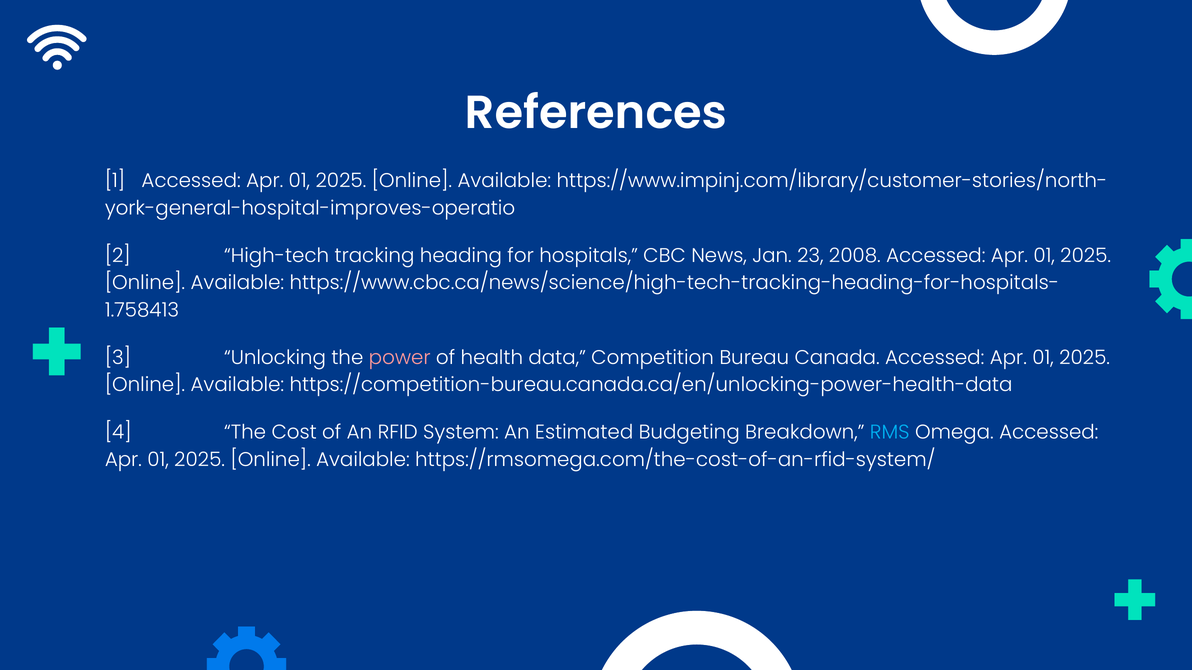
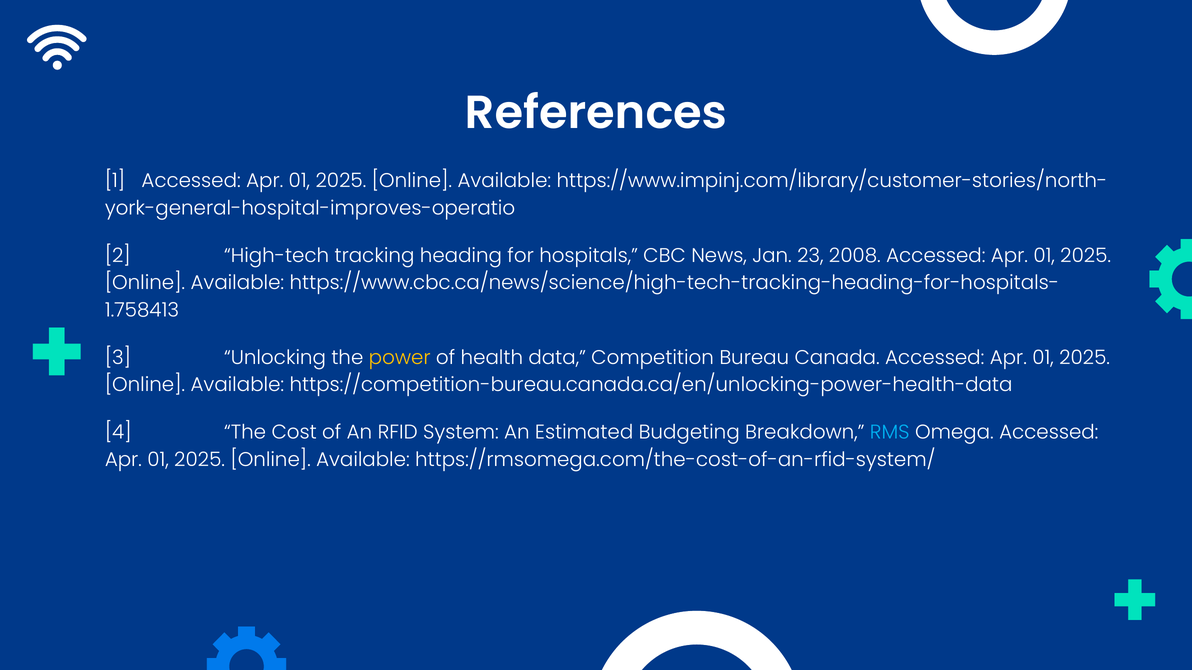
power colour: pink -> yellow
